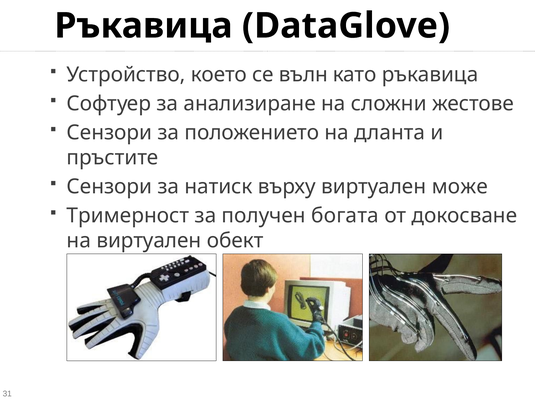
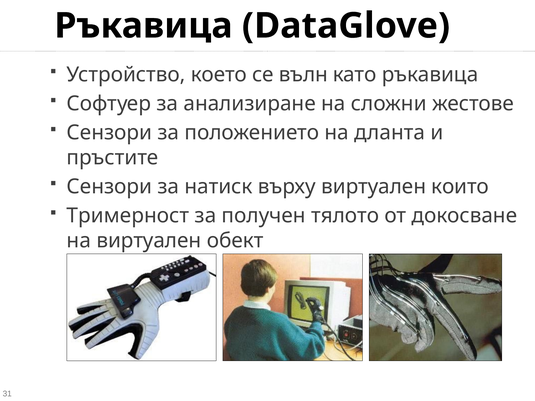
може: може -> които
богата: богата -> тялото
